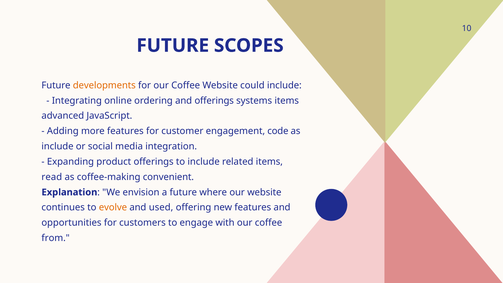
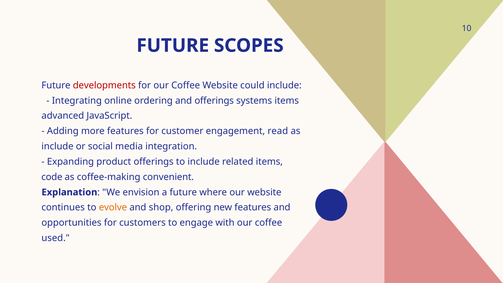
developments colour: orange -> red
code: code -> read
read: read -> code
used: used -> shop
from: from -> used
